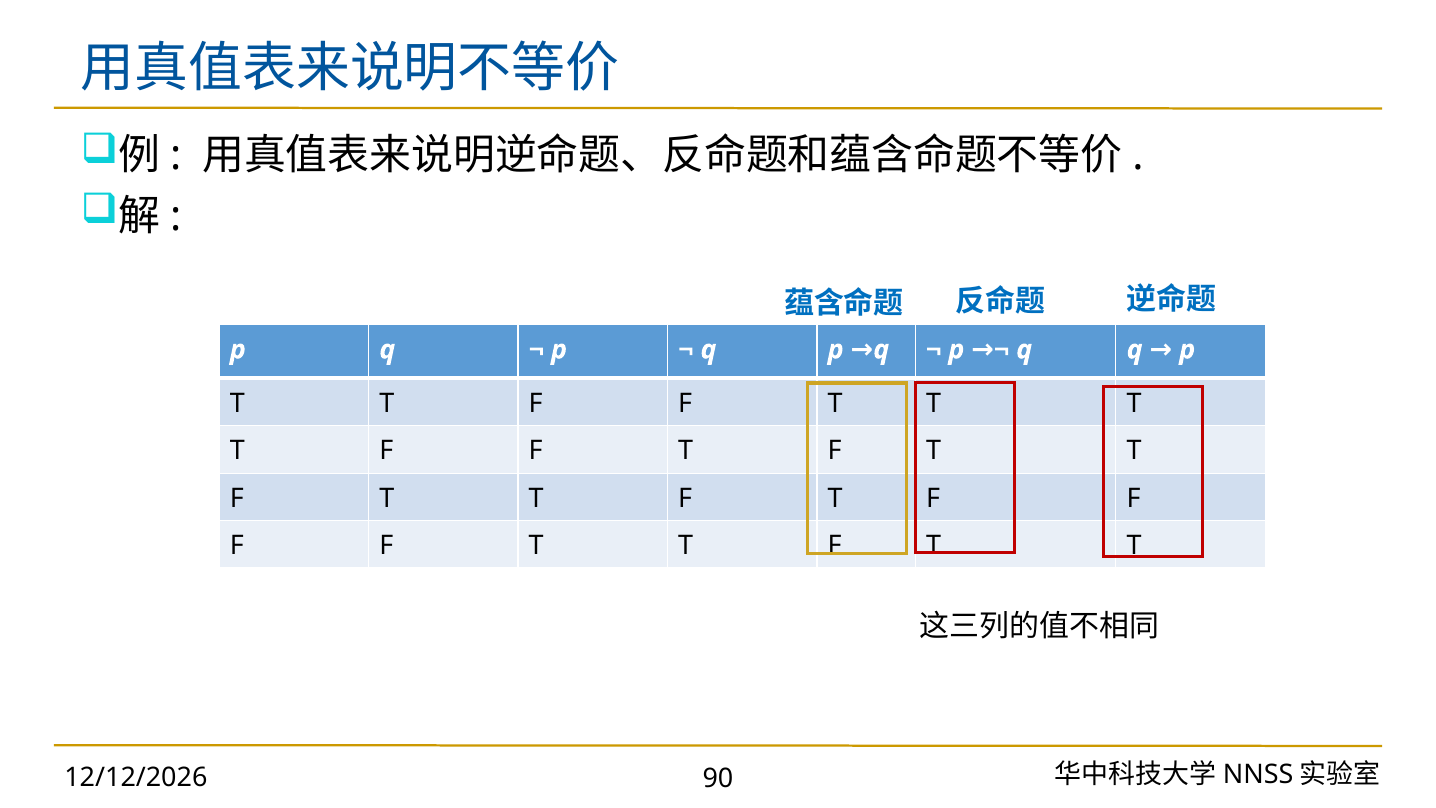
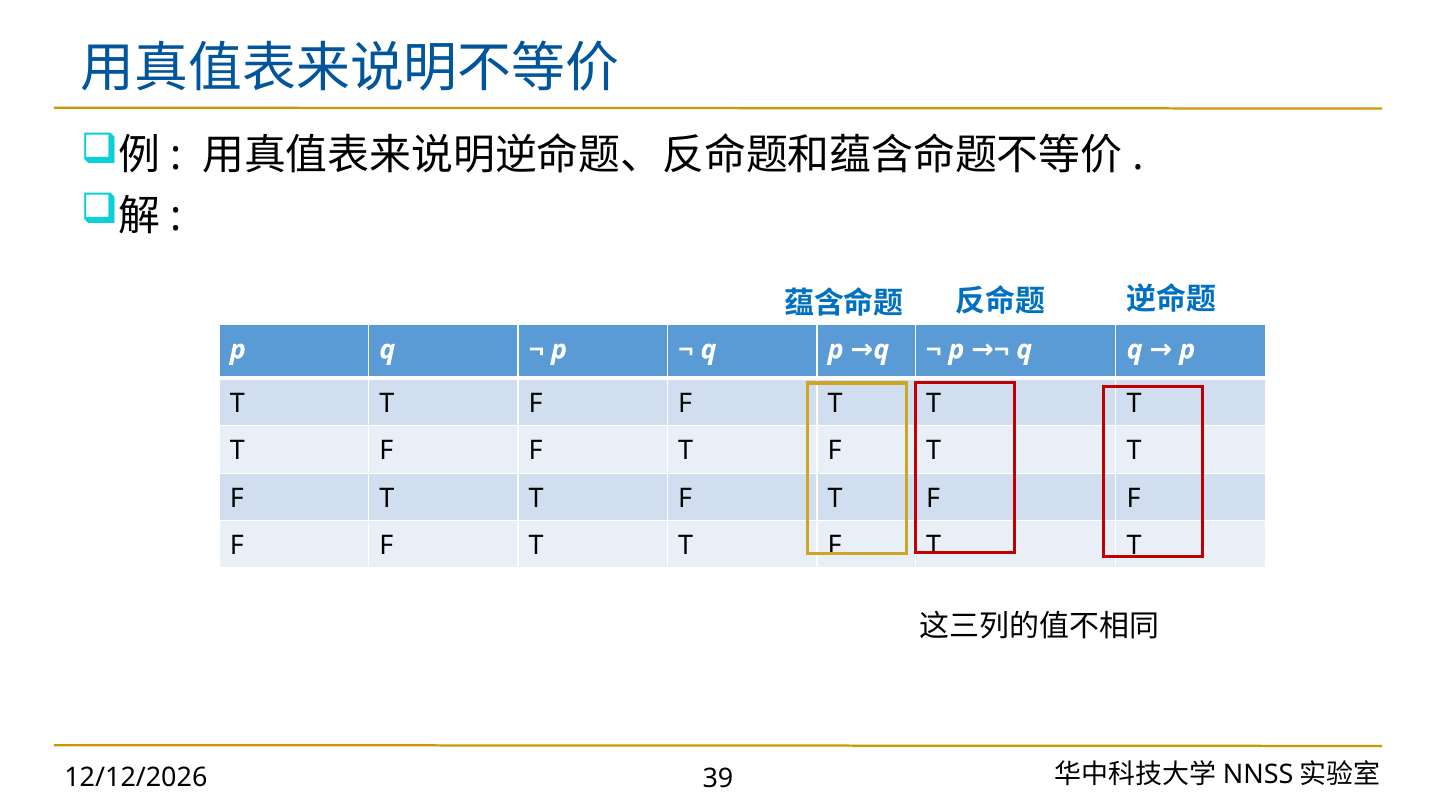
90: 90 -> 39
